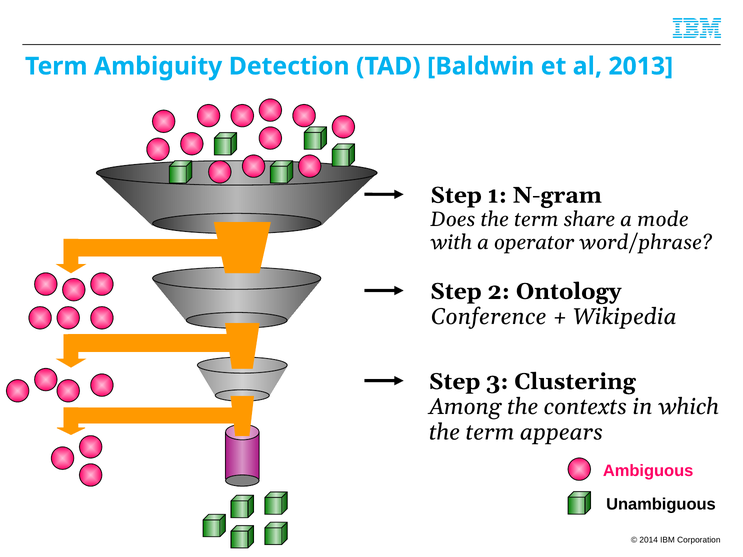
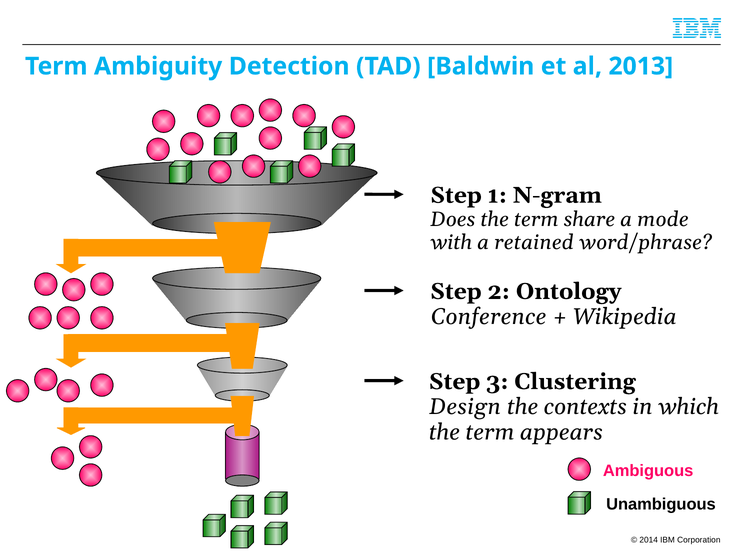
operator: operator -> retained
Among: Among -> Design
